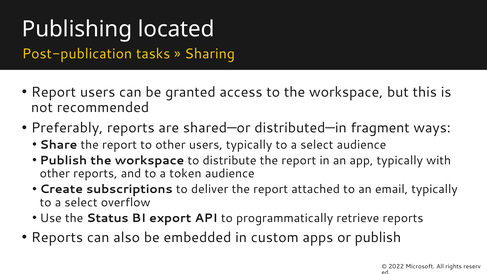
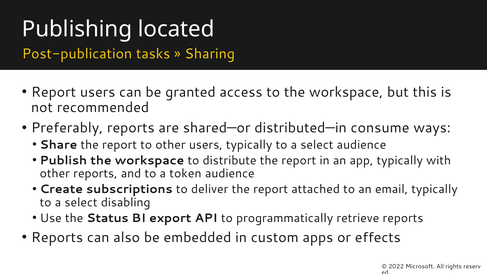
fragment: fragment -> consume
overflow: overflow -> disabling
or publish: publish -> effects
